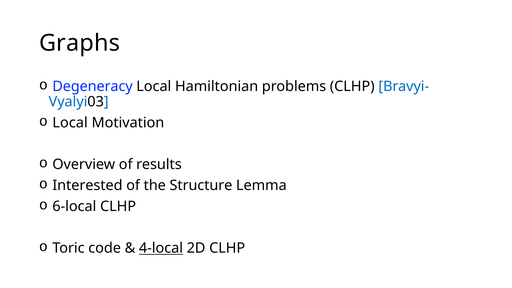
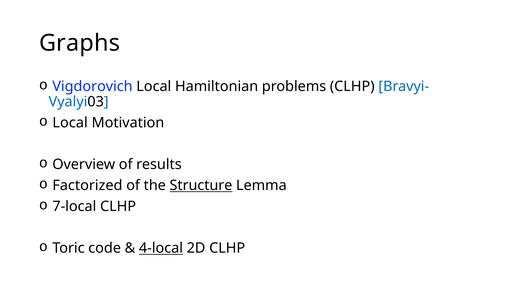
Degeneracy: Degeneracy -> Vigdorovich
Interested: Interested -> Factorized
Structure underline: none -> present
6-local: 6-local -> 7-local
